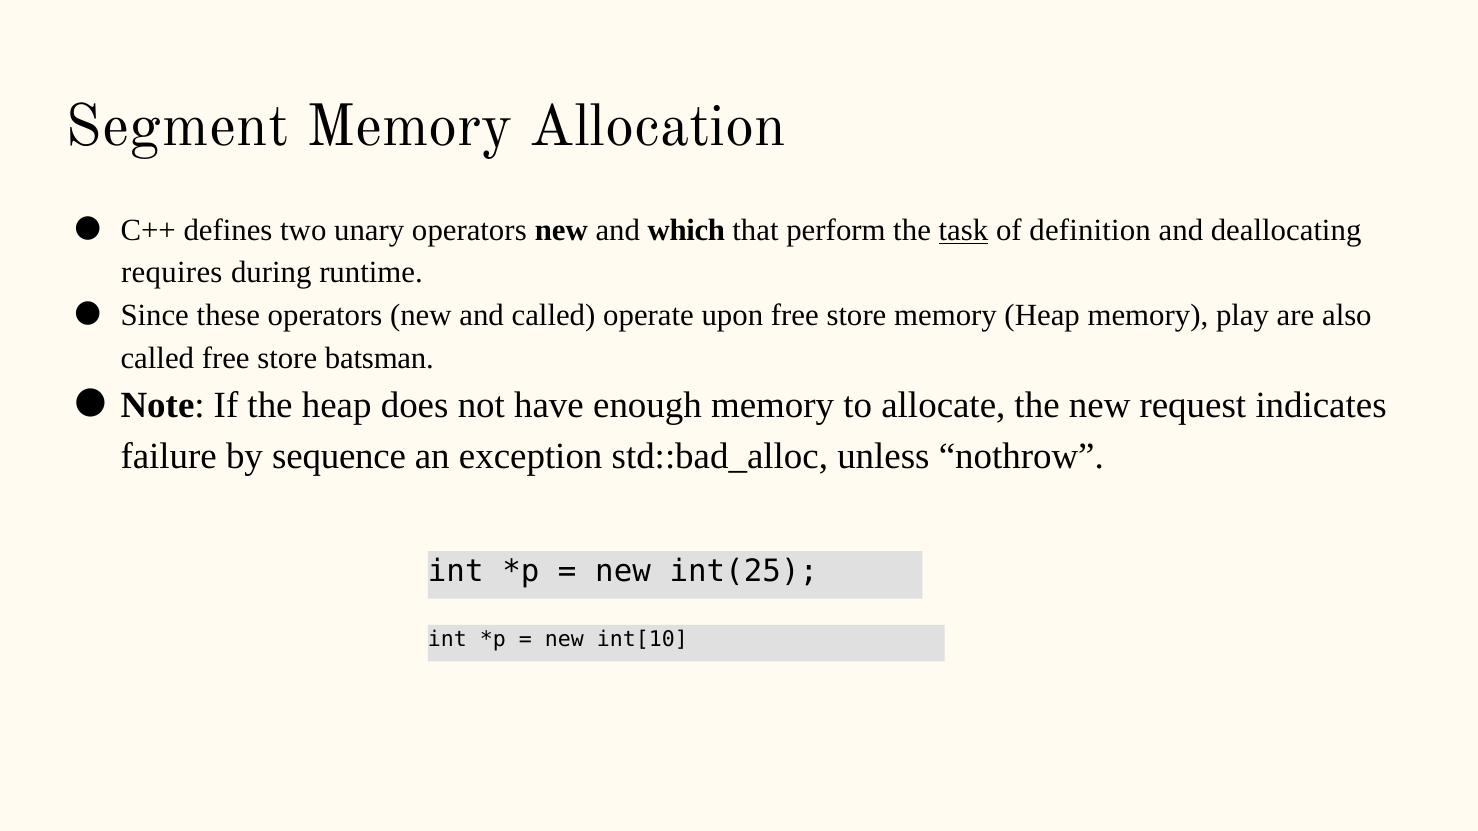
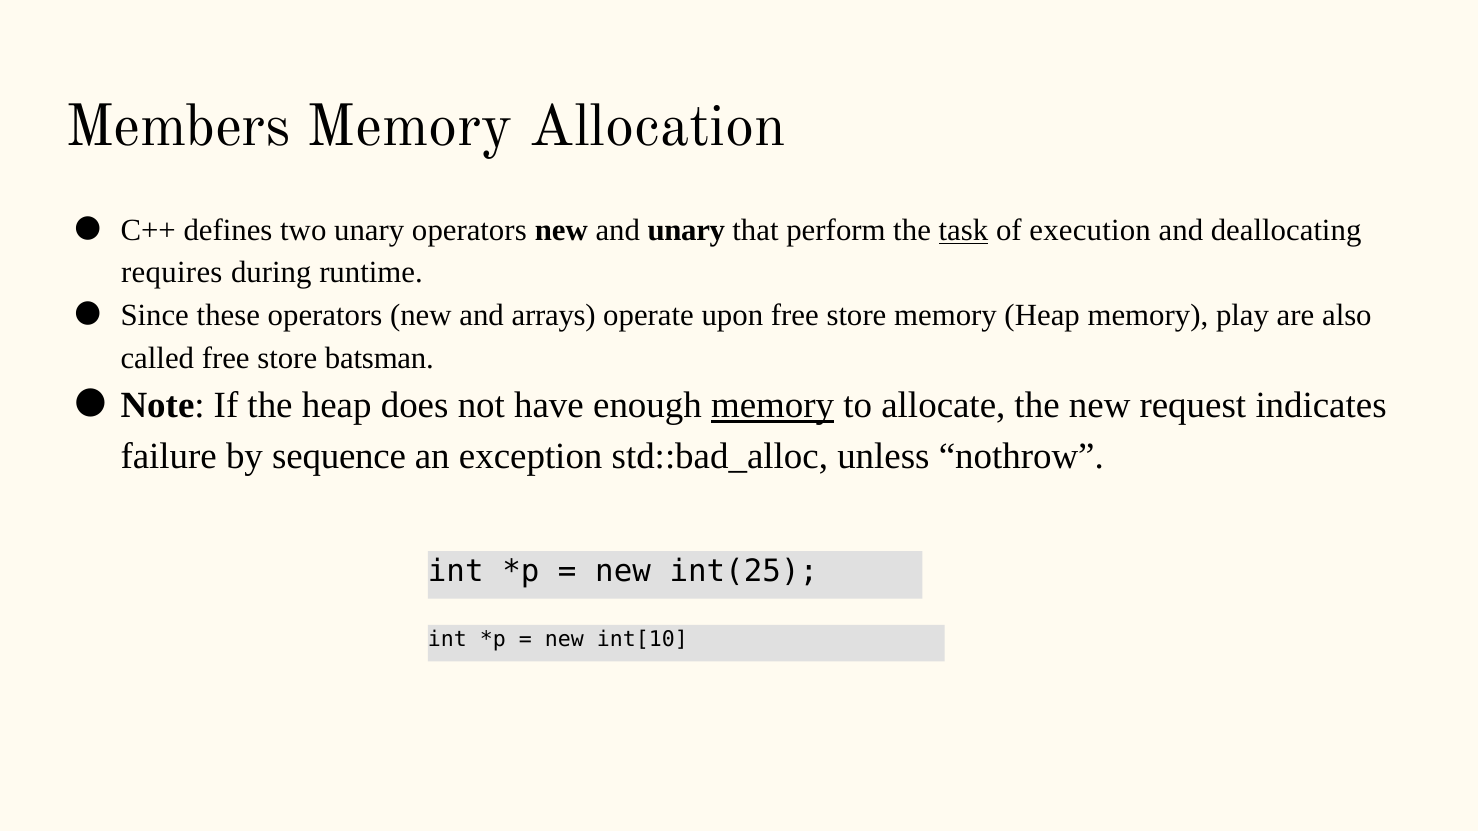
Segment: Segment -> Members
and which: which -> unary
definition: definition -> execution
and called: called -> arrays
memory at (773, 406) underline: none -> present
